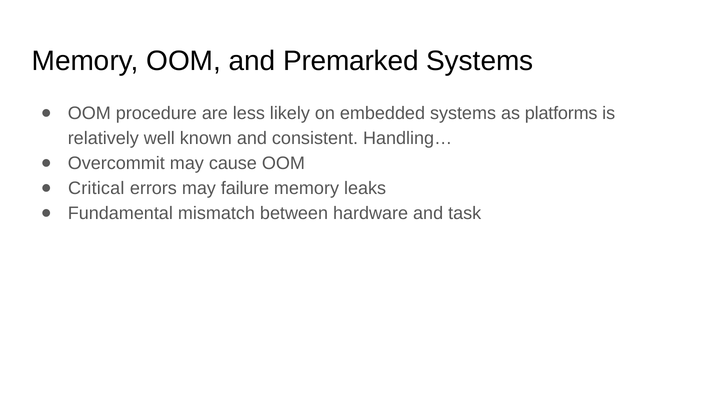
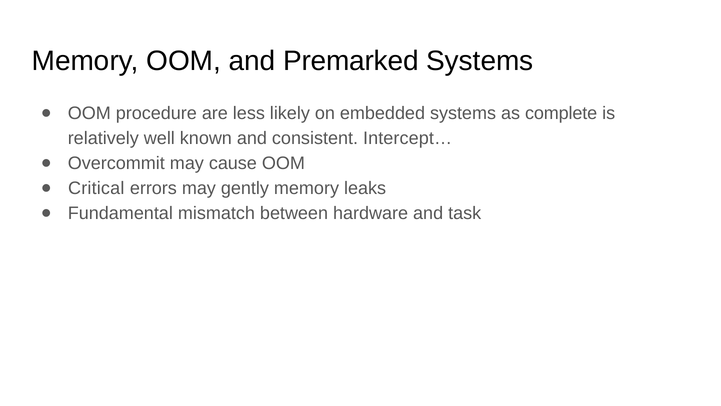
platforms: platforms -> complete
Handling…: Handling… -> Intercept…
failure: failure -> gently
